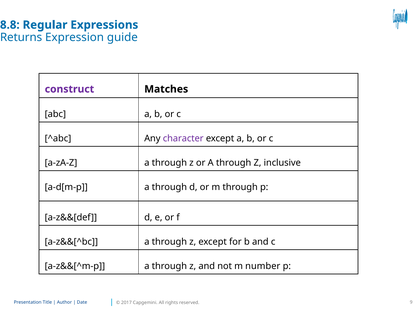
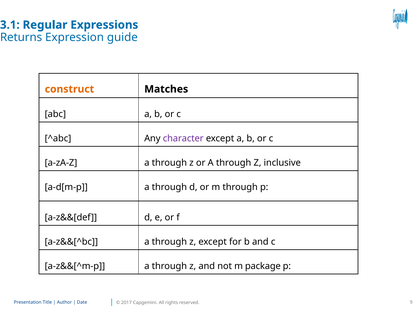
8.8: 8.8 -> 3.1
construct colour: purple -> orange
number: number -> package
